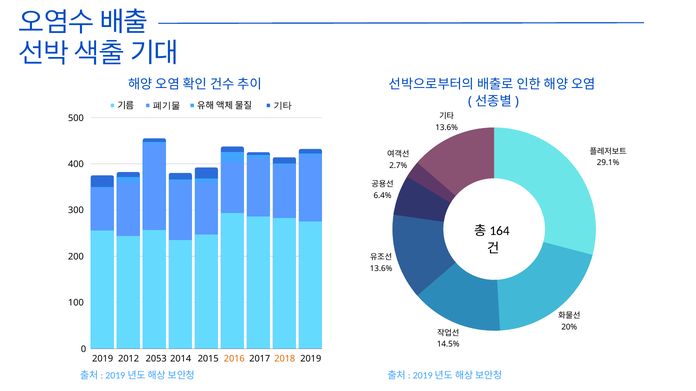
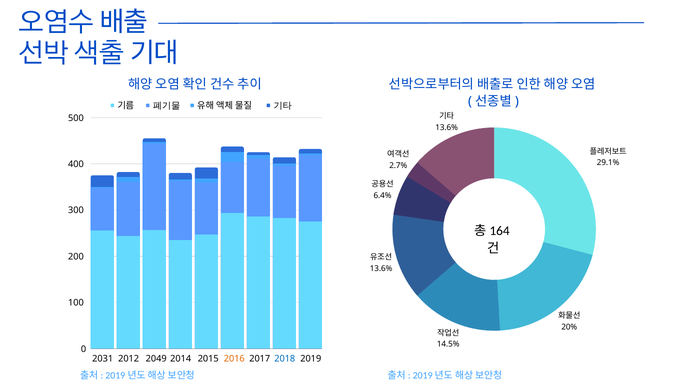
2019 at (103, 359): 2019 -> 2031
2053: 2053 -> 2049
2018 colour: orange -> blue
